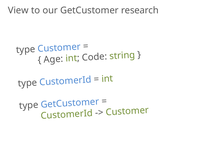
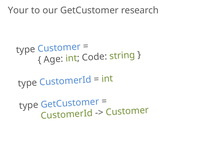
View: View -> Your
